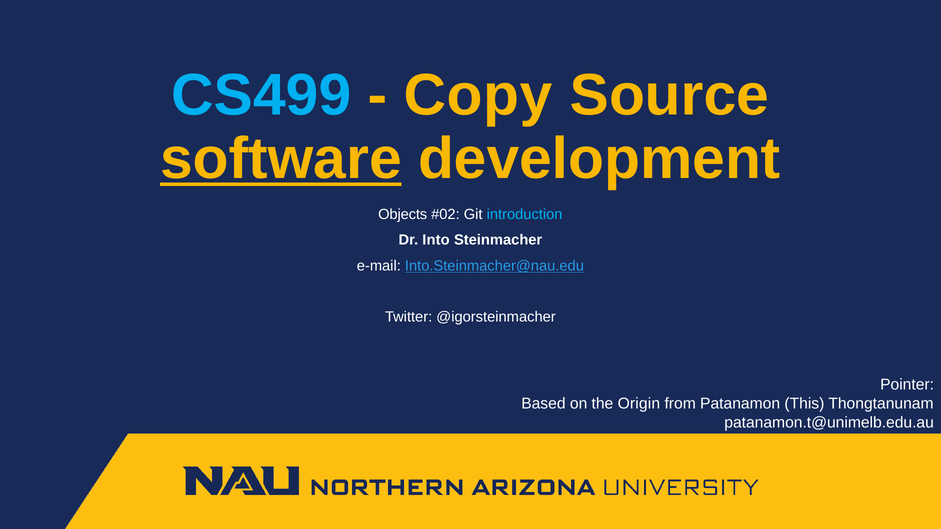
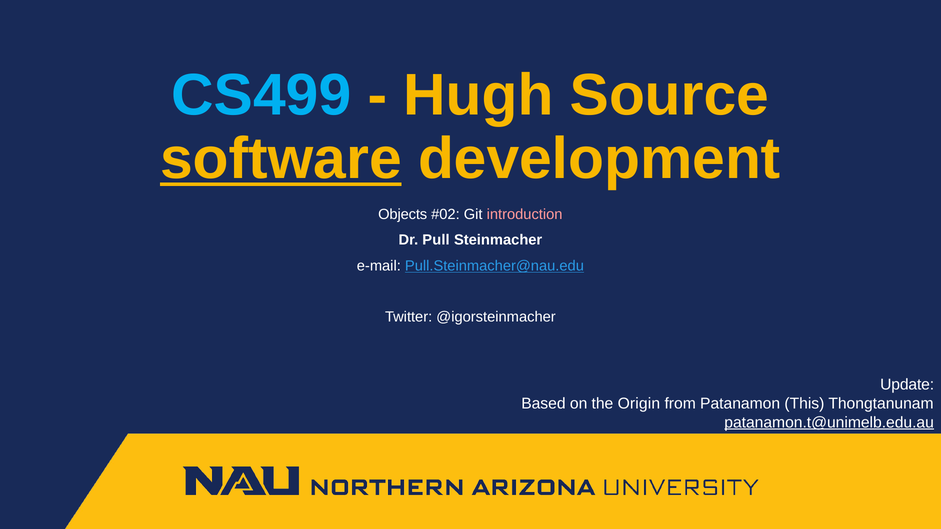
Copy: Copy -> Hugh
introduction colour: light blue -> pink
Into: Into -> Pull
Into.Steinmacher@nau.edu: Into.Steinmacher@nau.edu -> Pull.Steinmacher@nau.edu
Pointer: Pointer -> Update
patanamon.t@unimelb.edu.au underline: none -> present
